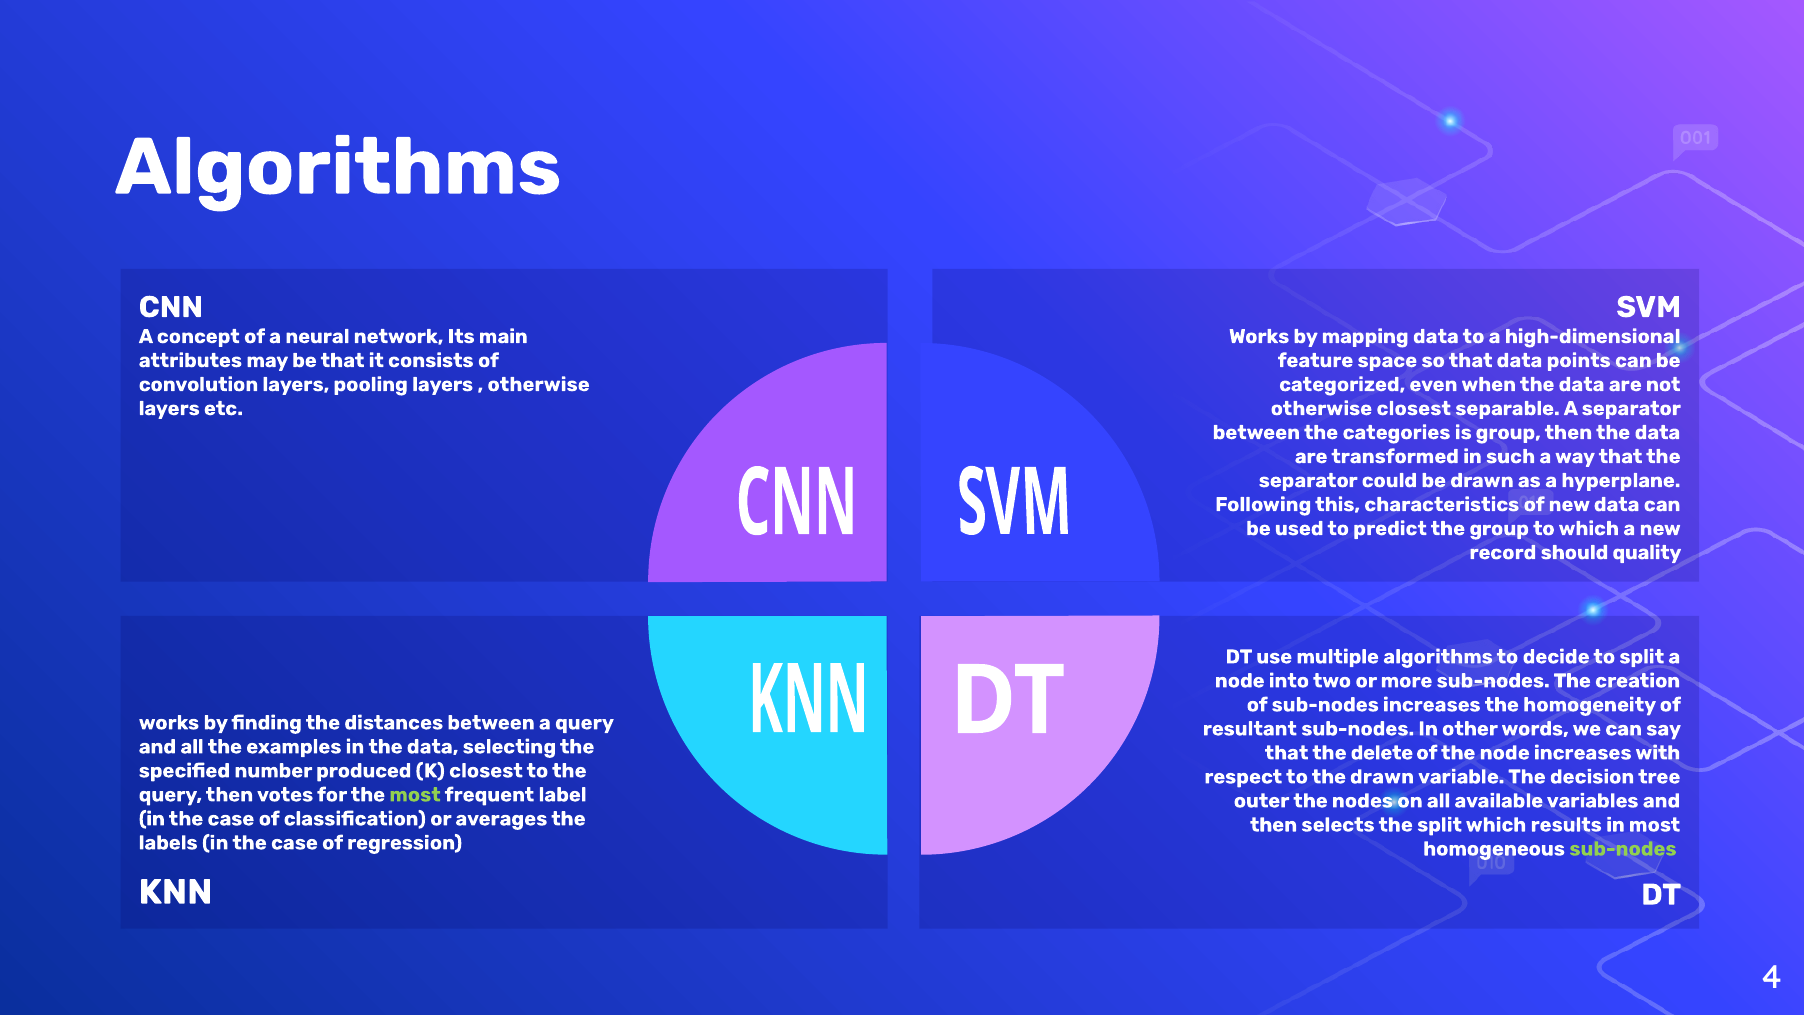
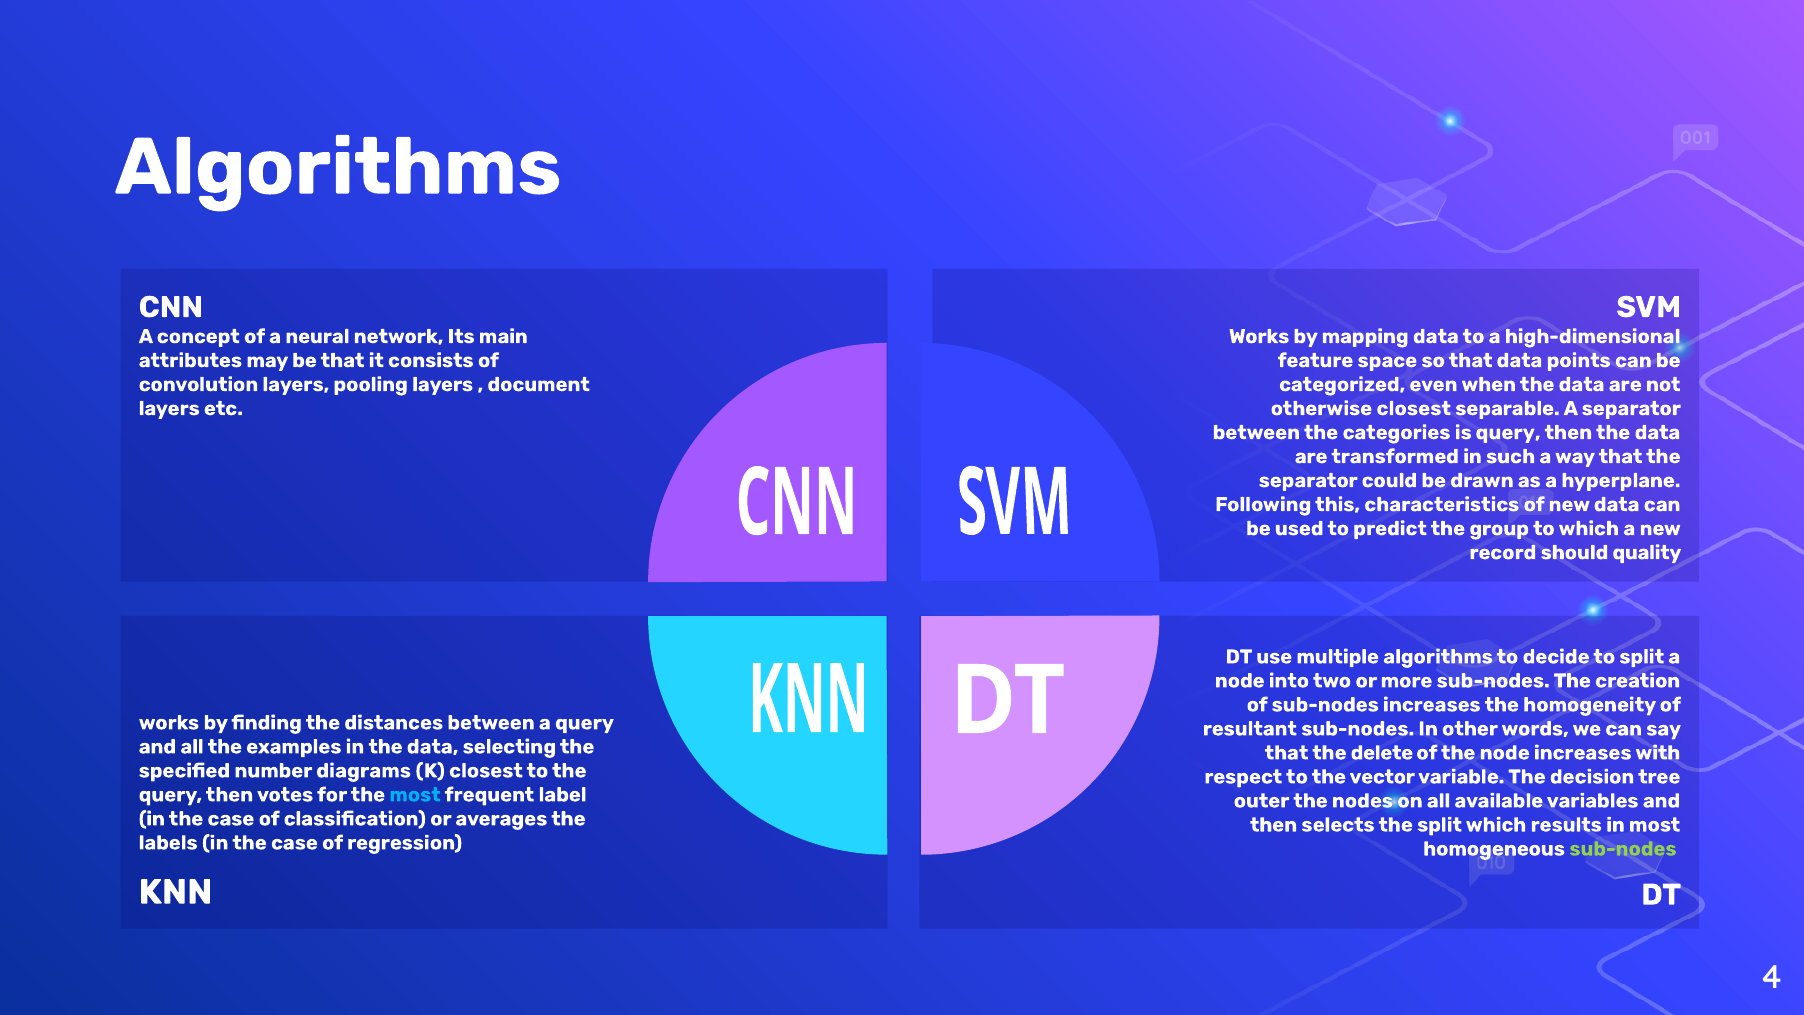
otherwise at (539, 384): otherwise -> document
is group: group -> query
produced: produced -> diagrams
the drawn: drawn -> vector
most at (415, 795) colour: light green -> light blue
